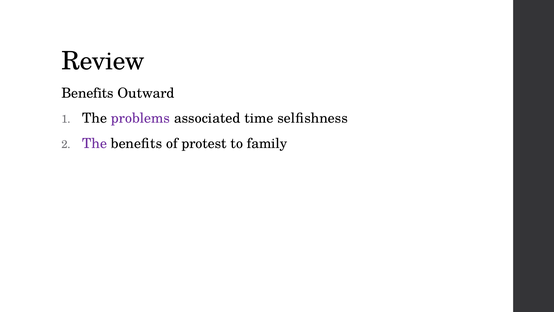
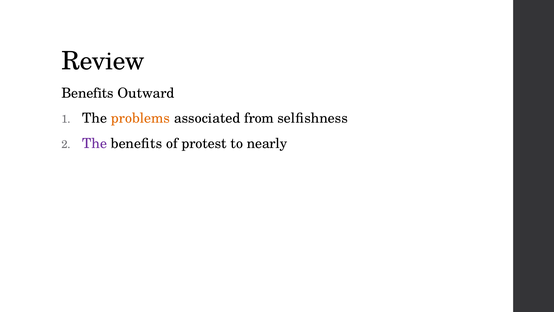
problems colour: purple -> orange
time: time -> from
family: family -> nearly
